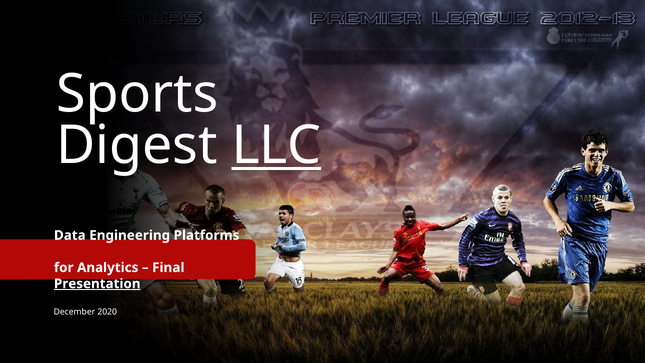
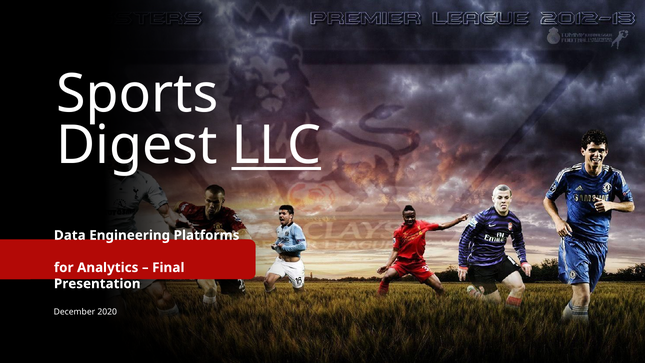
Presentation underline: present -> none
